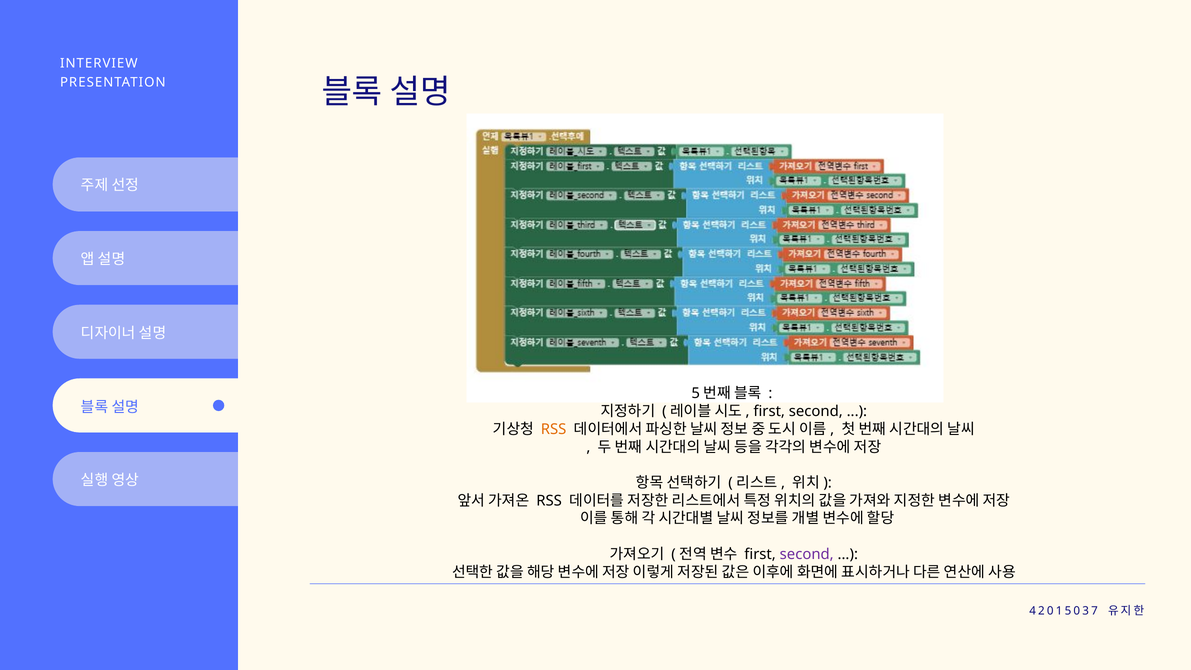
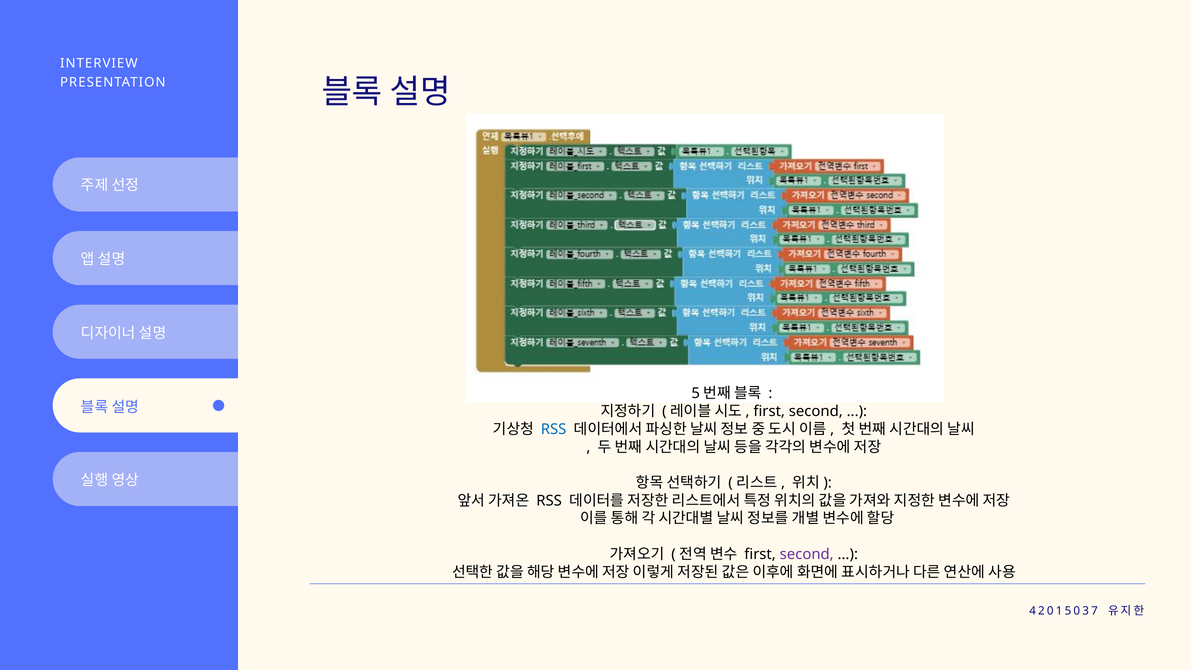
RSS at (554, 429) colour: orange -> blue
